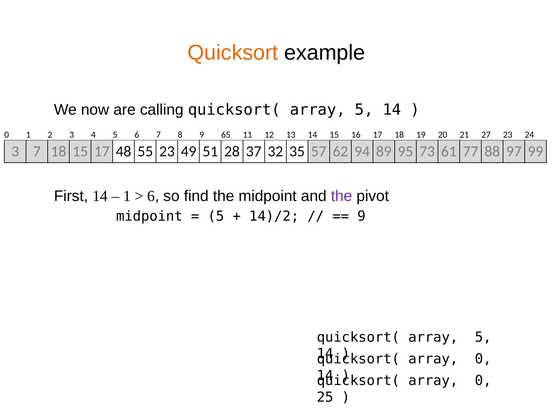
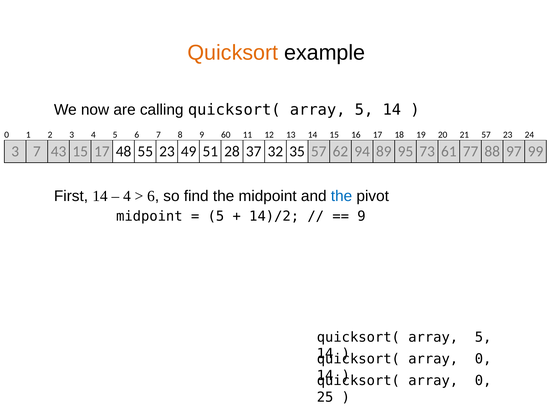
65: 65 -> 60
21 27: 27 -> 57
7 18: 18 -> 43
1 at (127, 196): 1 -> 4
the at (342, 196) colour: purple -> blue
